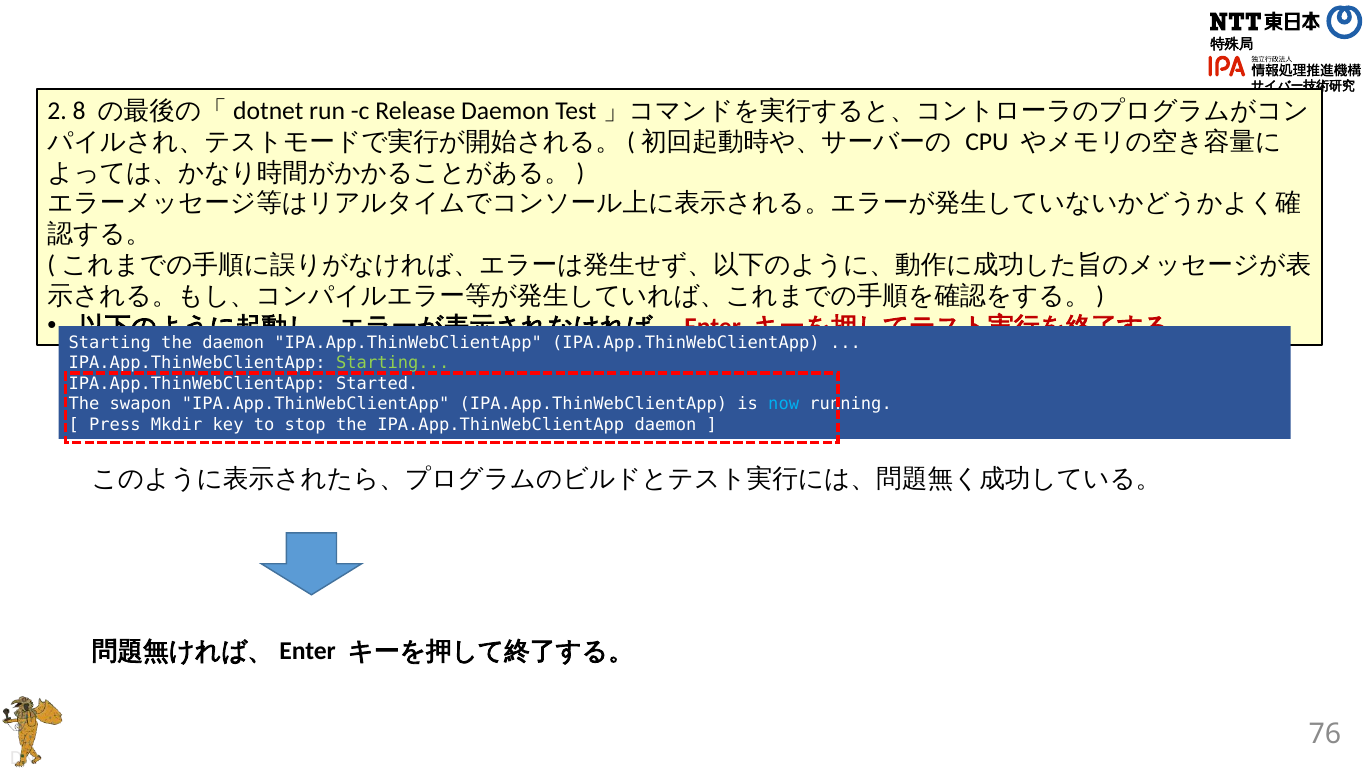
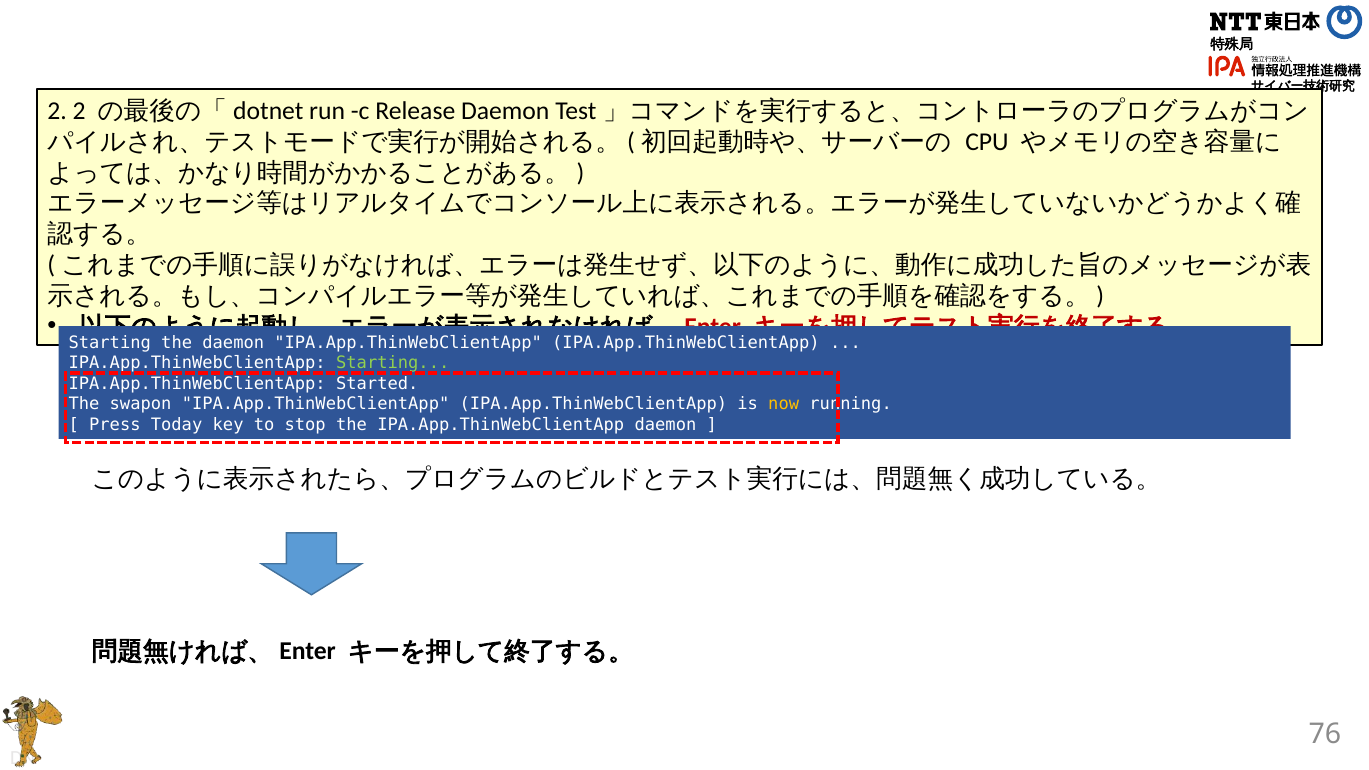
2 8: 8 -> 2
now colour: light blue -> yellow
Mkdir: Mkdir -> Today
